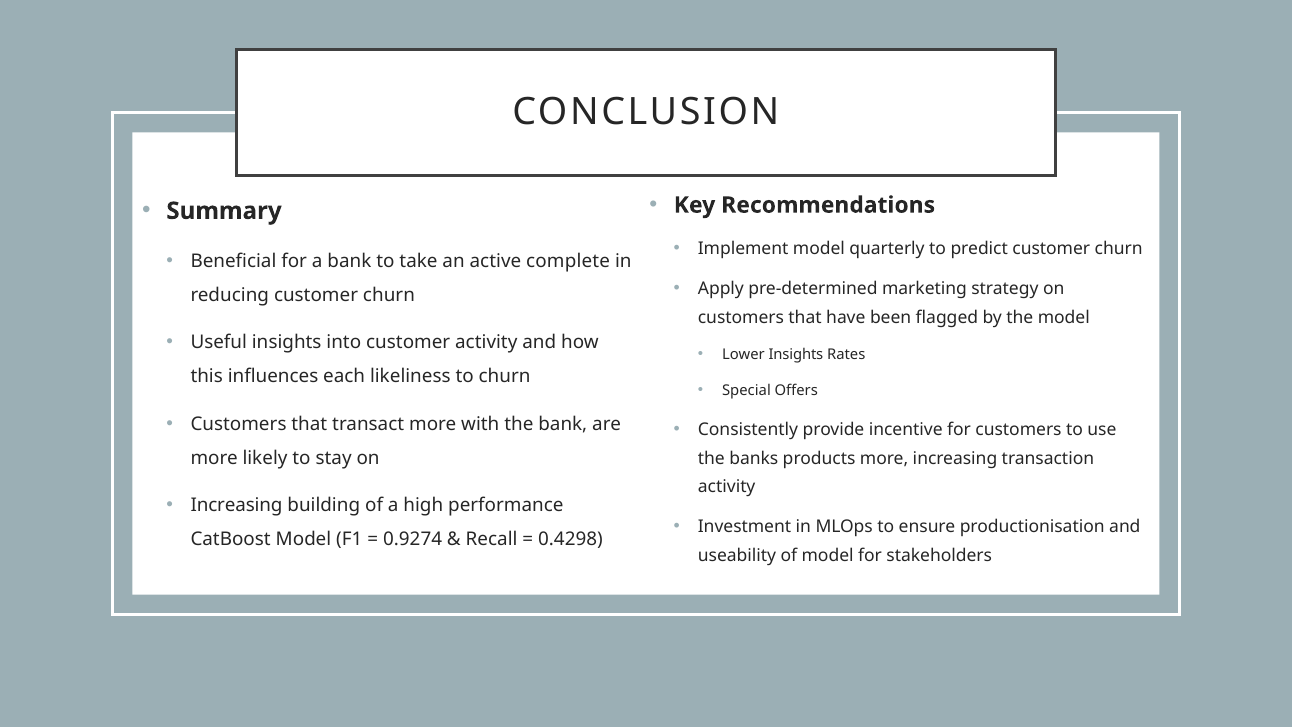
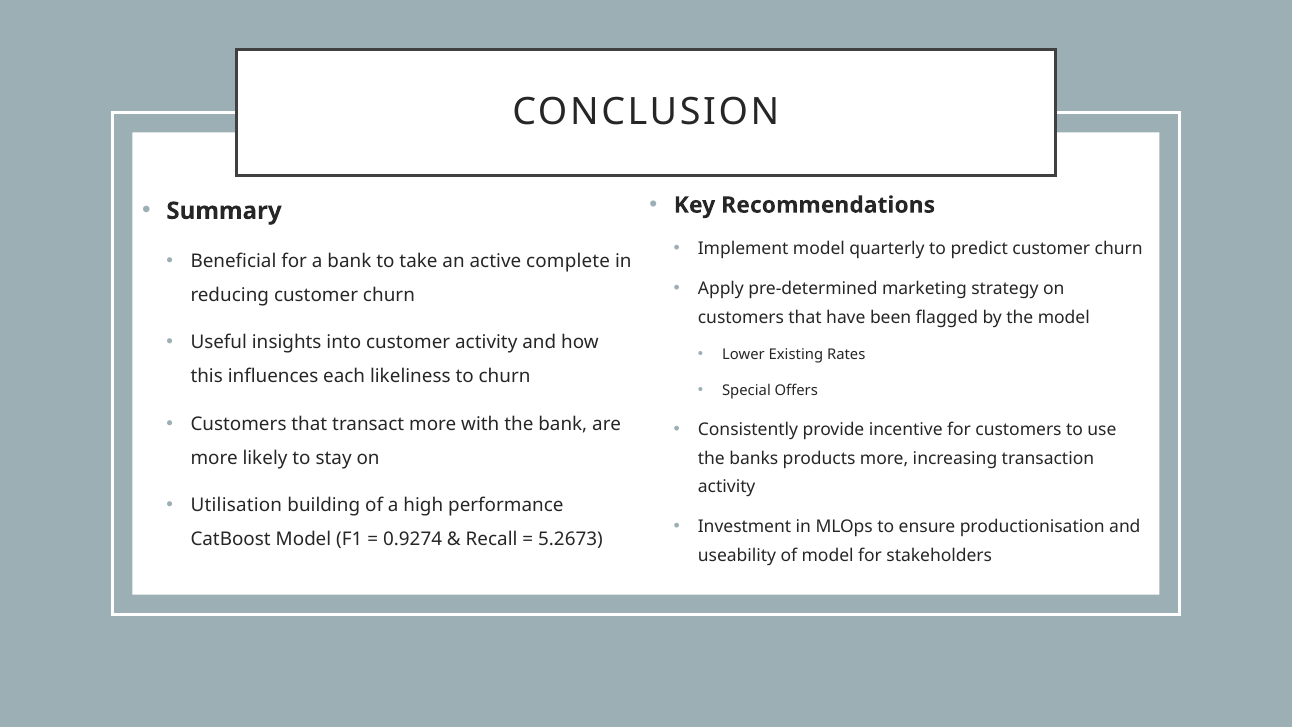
Lower Insights: Insights -> Existing
Increasing at (237, 506): Increasing -> Utilisation
0.4298: 0.4298 -> 5.2673
